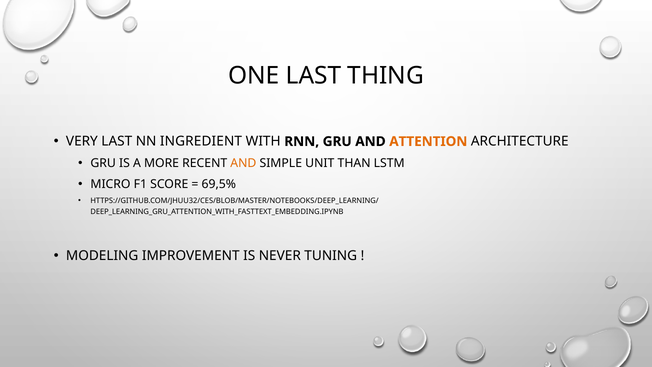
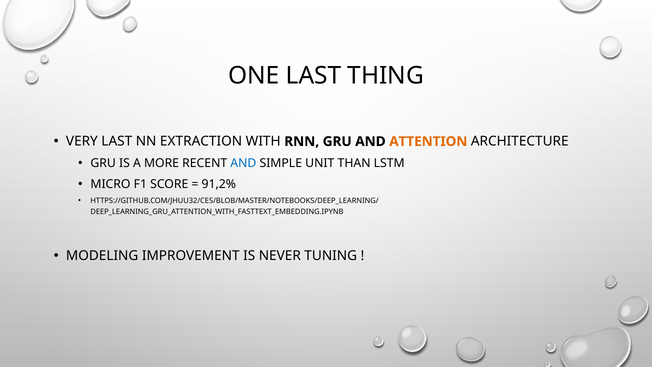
INGREDIENT: INGREDIENT -> EXTRACTION
AND at (243, 163) colour: orange -> blue
69,5%: 69,5% -> 91,2%
